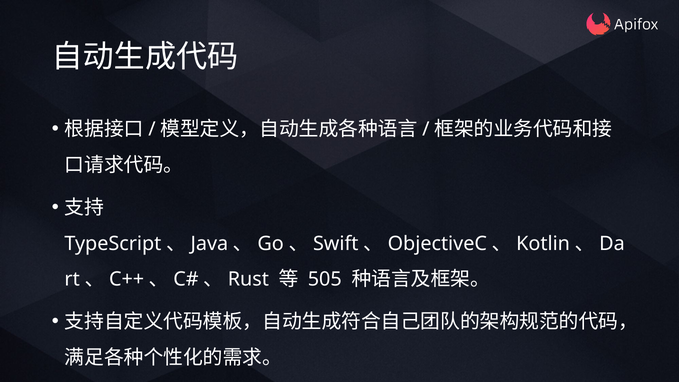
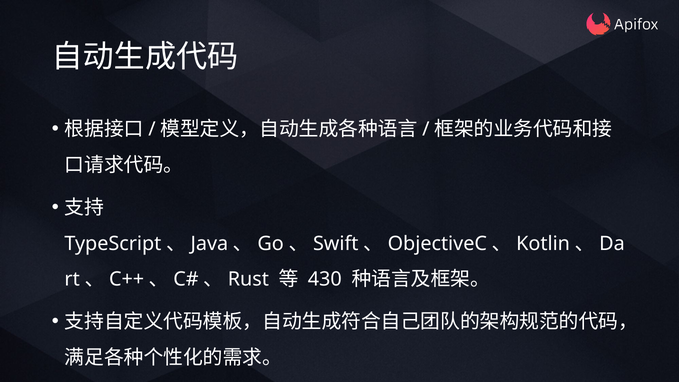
505: 505 -> 430
